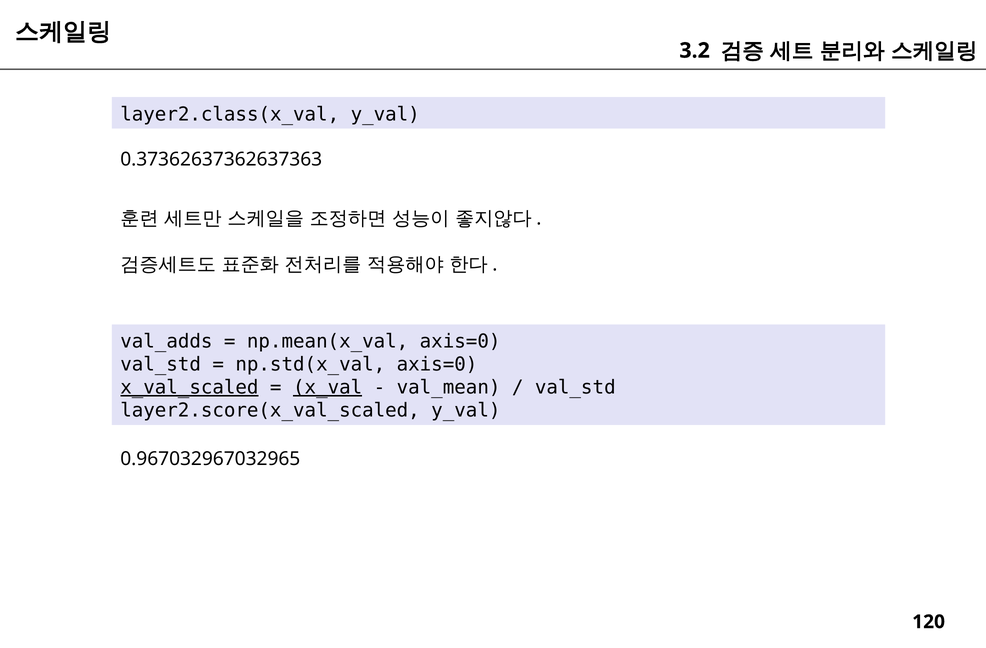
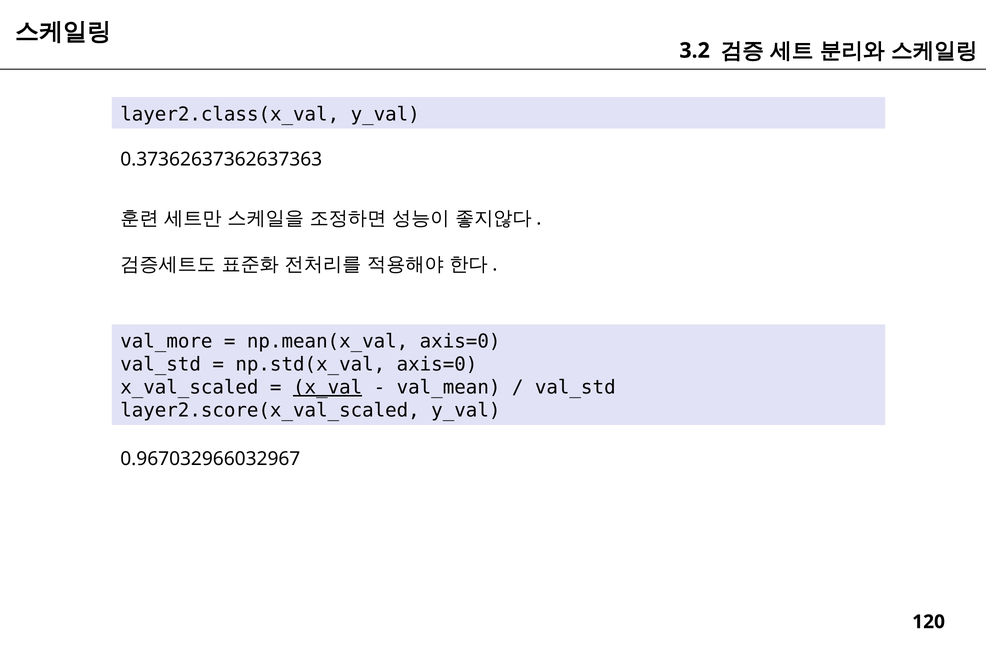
val_adds: val_adds -> val_more
x_val_scaled underline: present -> none
0.967032967032965: 0.967032967032965 -> 0.967032966032967
